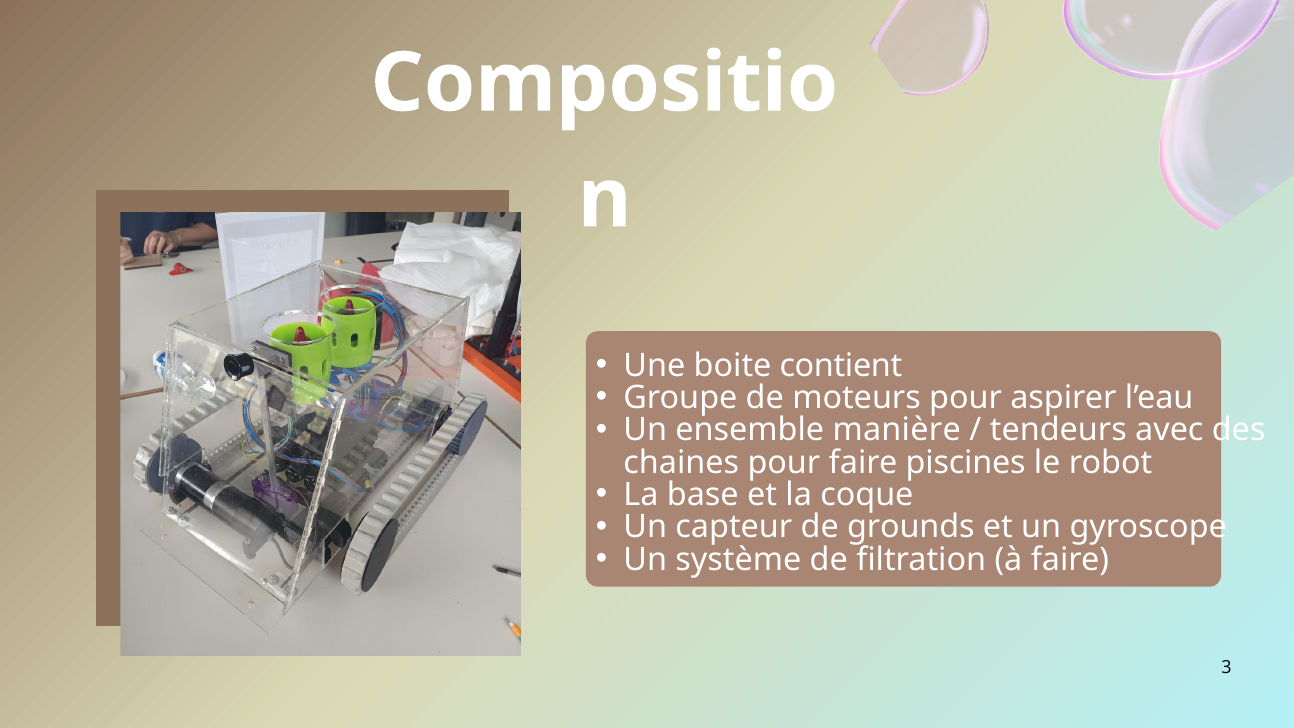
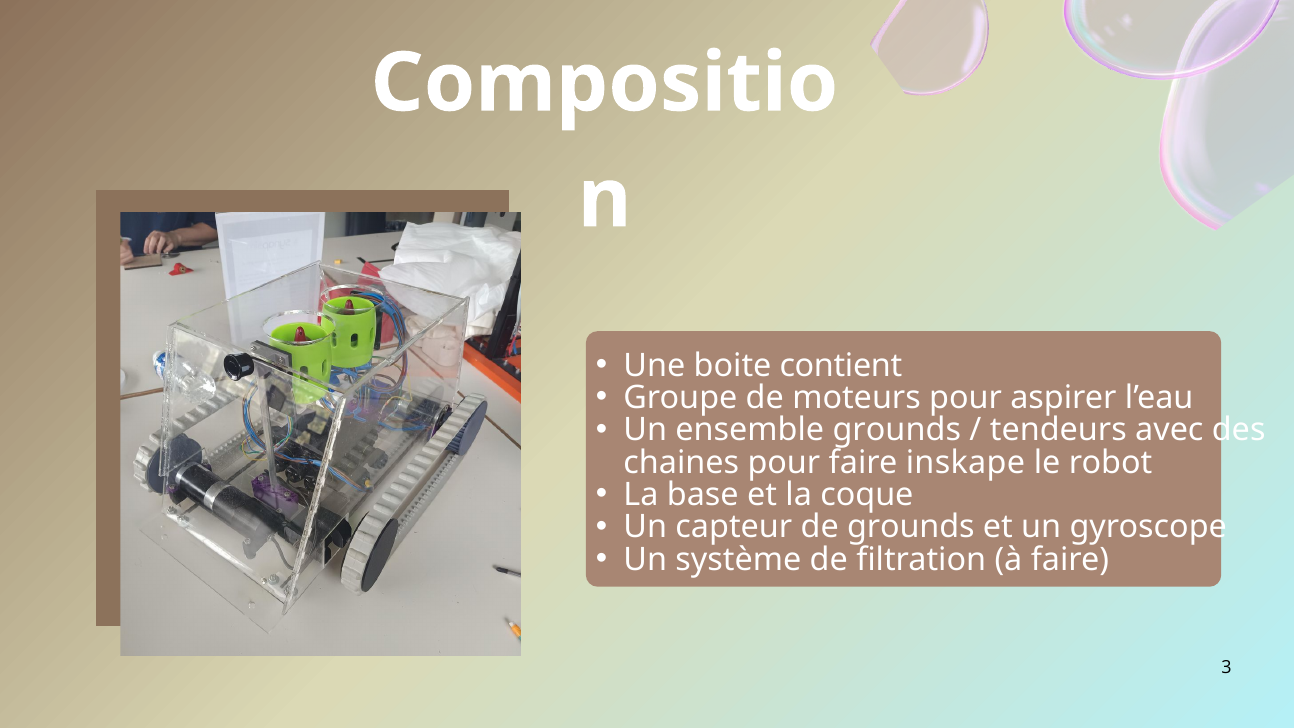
ensemble manière: manière -> grounds
piscines: piscines -> inskape
